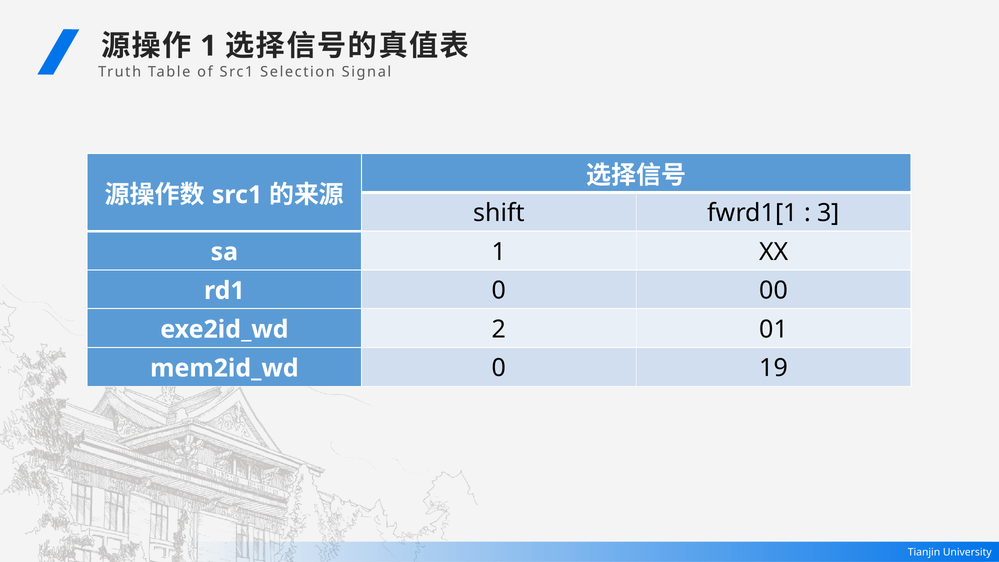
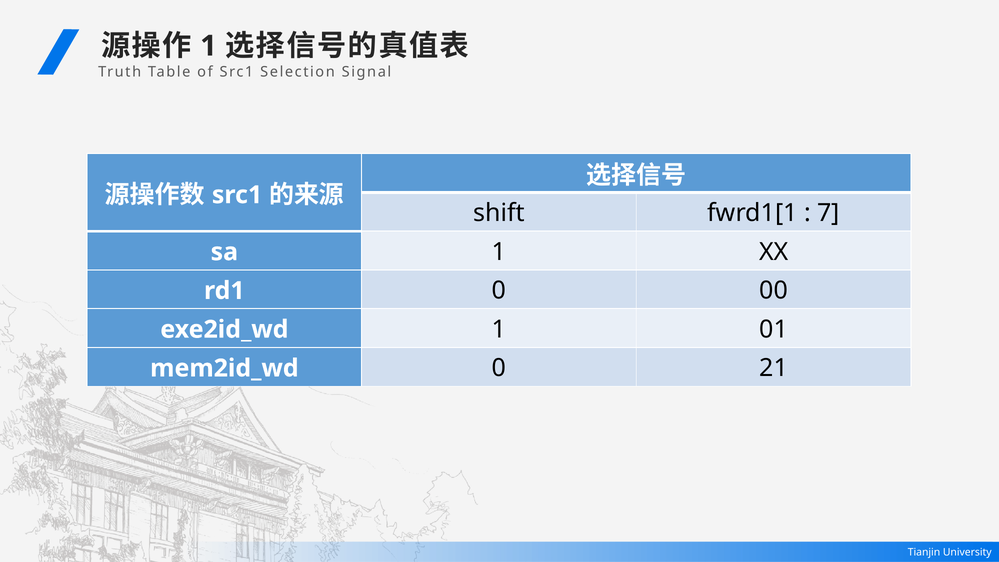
3: 3 -> 7
2 at (499, 329): 2 -> 1
19: 19 -> 21
